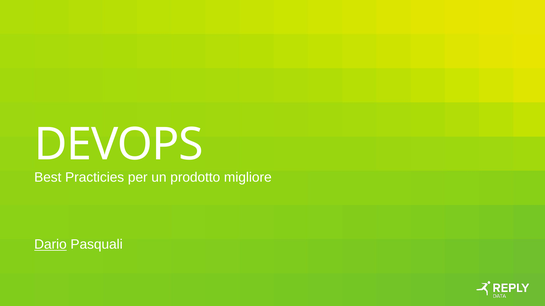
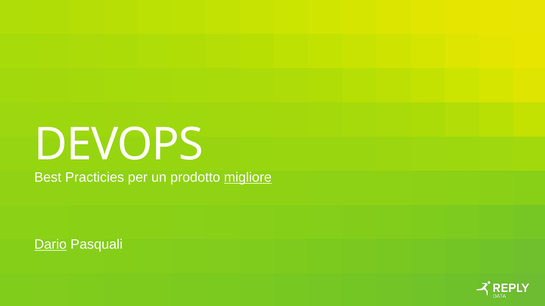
migliore underline: none -> present
